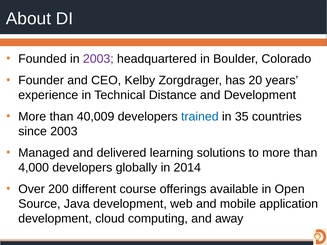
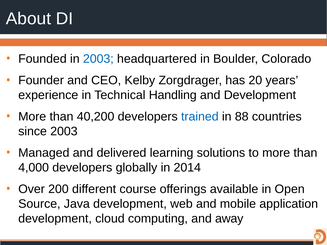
2003 at (98, 59) colour: purple -> blue
Distance: Distance -> Handling
40,009: 40,009 -> 40,200
35: 35 -> 88
